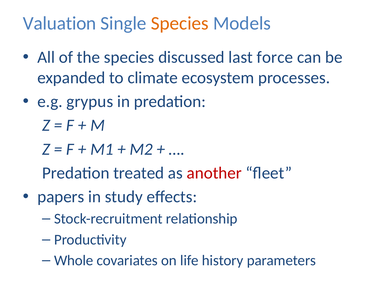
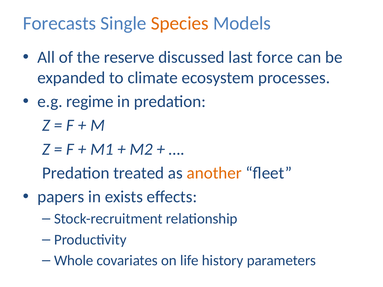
Valuation: Valuation -> Forecasts
the species: species -> reserve
grypus: grypus -> regime
another colour: red -> orange
study: study -> exists
